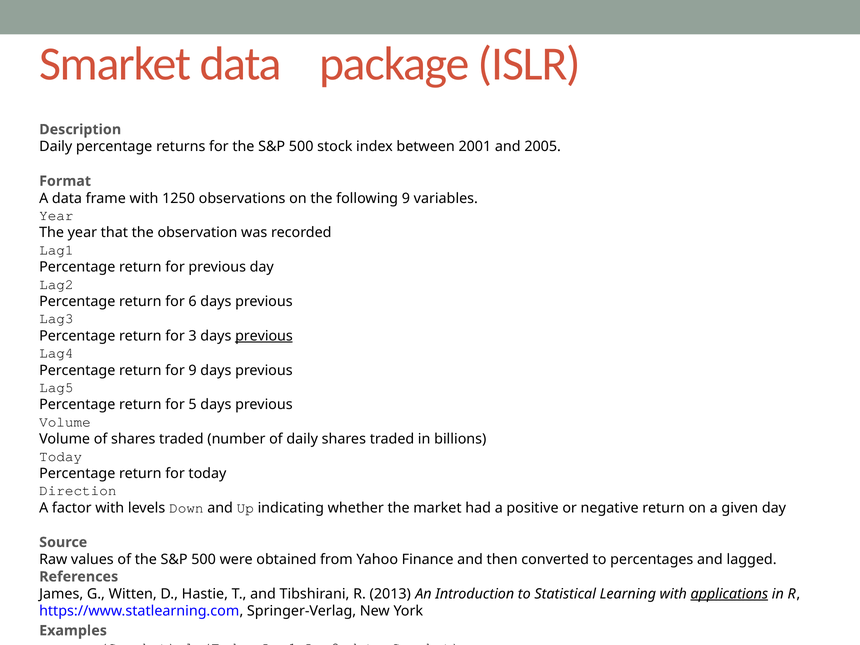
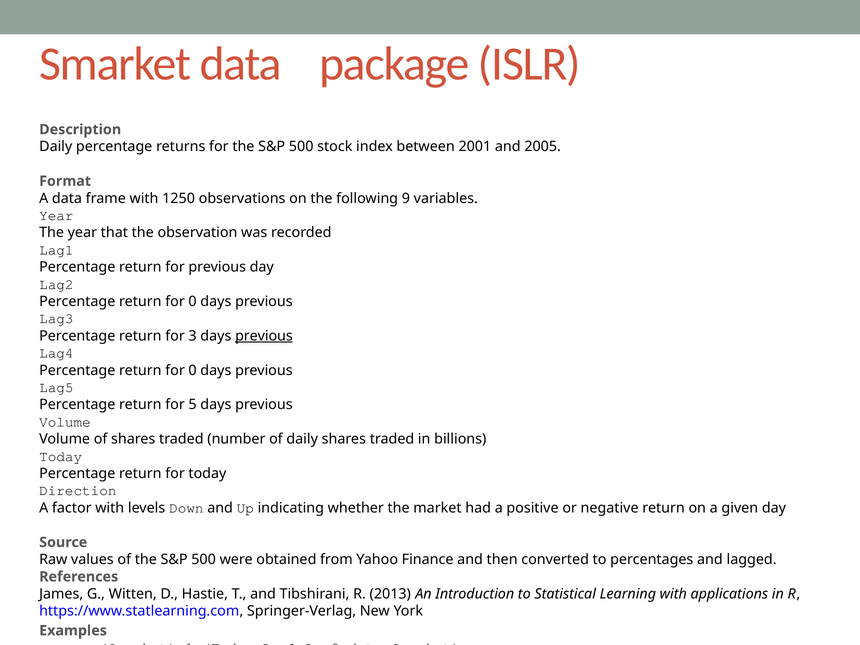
6 at (193, 302): 6 -> 0
9 at (193, 370): 9 -> 0
applications underline: present -> none
